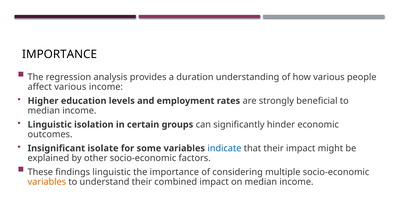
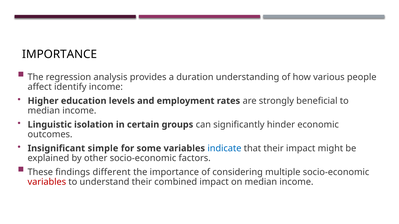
affect various: various -> identify
isolate: isolate -> simple
findings linguistic: linguistic -> different
variables at (47, 182) colour: orange -> red
